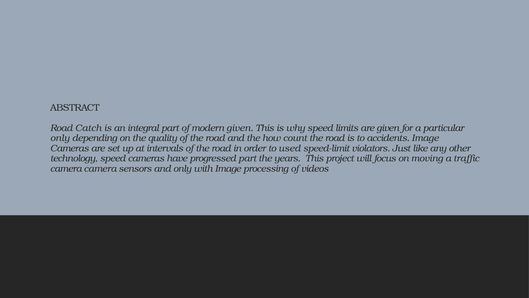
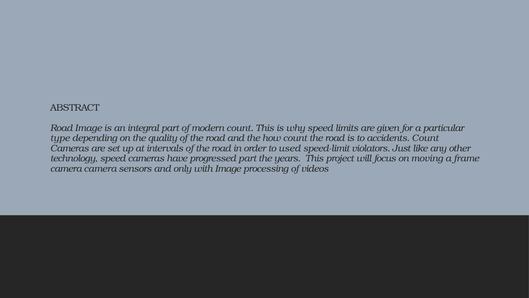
Road Catch: Catch -> Image
modern given: given -> count
only at (60, 138): only -> type
accidents Image: Image -> Count
traffic: traffic -> frame
